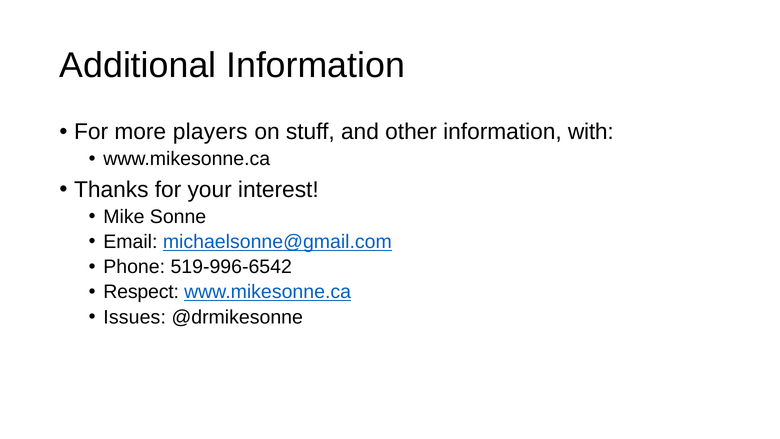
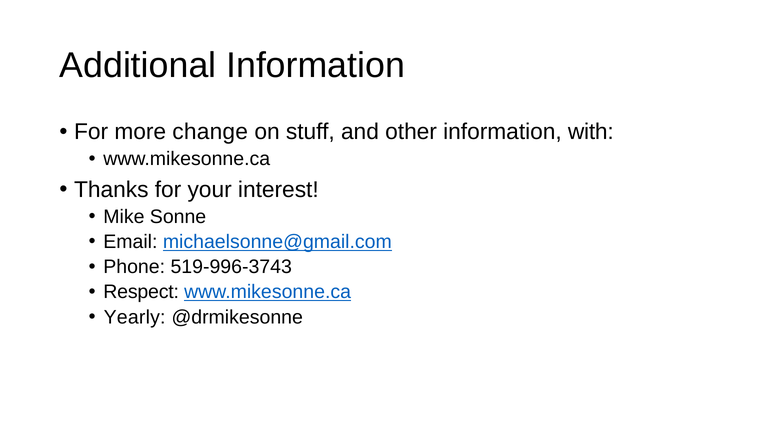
players: players -> change
519-996-6542: 519-996-6542 -> 519-996-3743
Issues: Issues -> Yearly
